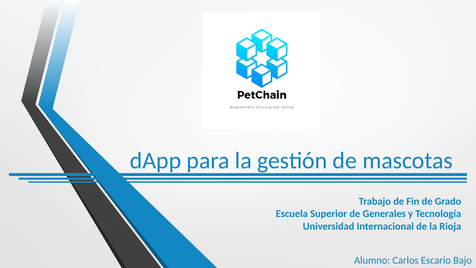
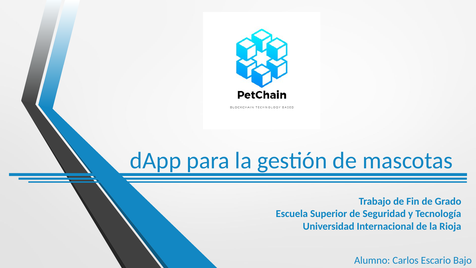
Generales: Generales -> Seguridad
